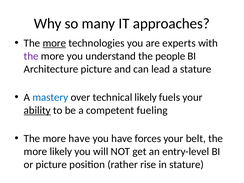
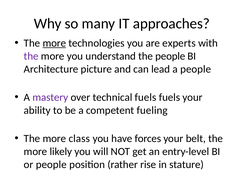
a stature: stature -> people
mastery colour: blue -> purple
technical likely: likely -> fuels
ability underline: present -> none
more have: have -> class
or picture: picture -> people
